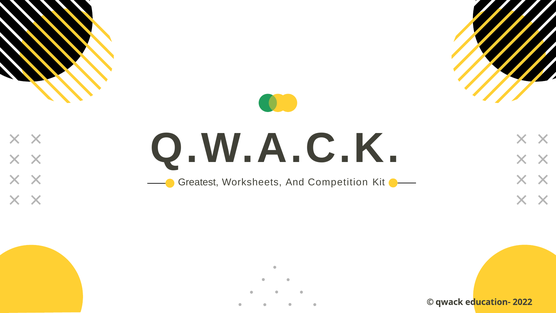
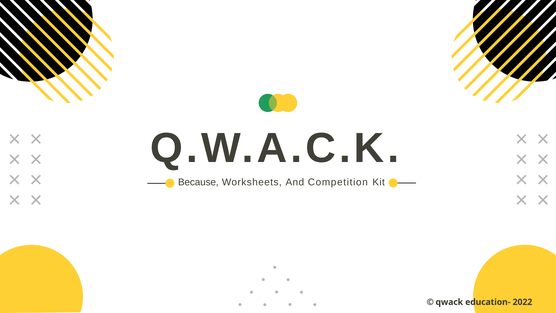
Greatest: Greatest -> Because
